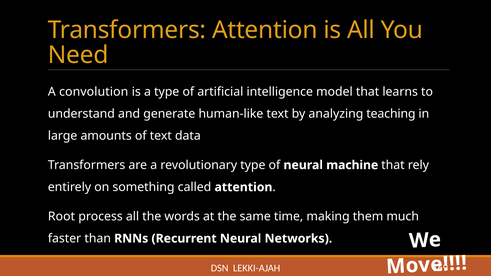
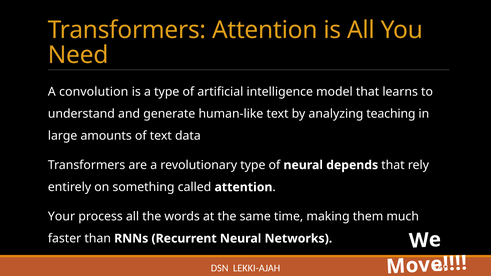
machine: machine -> depends
Root: Root -> Your
